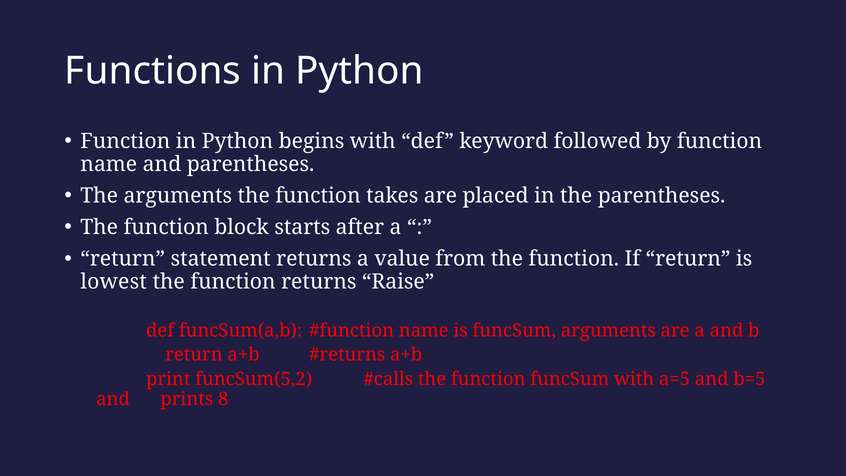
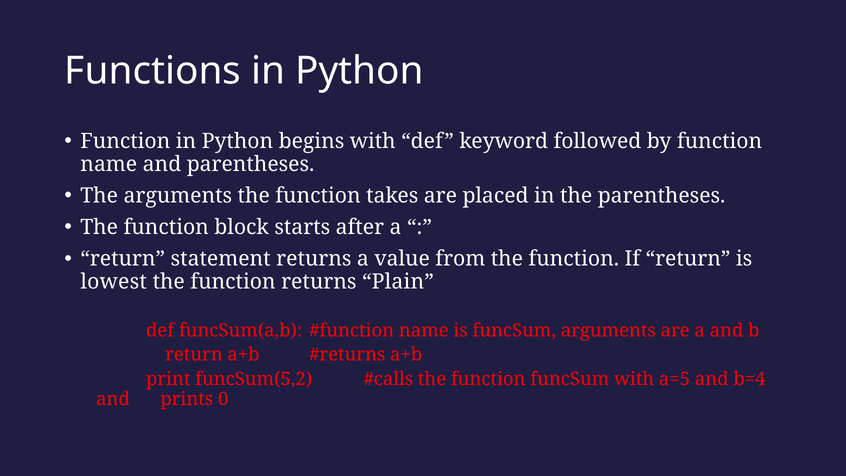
Raise: Raise -> Plain
b=5: b=5 -> b=4
8: 8 -> 0
